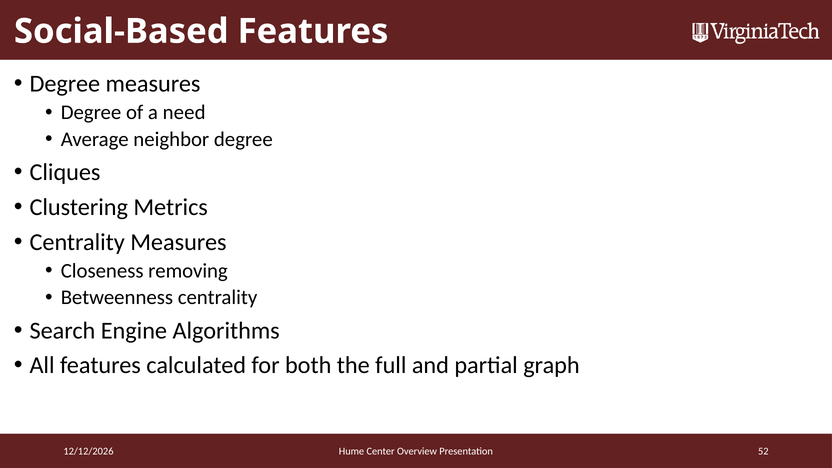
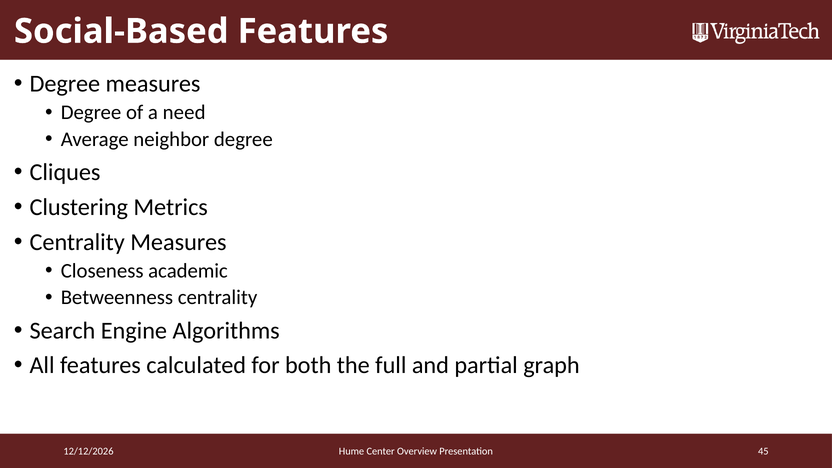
removing: removing -> academic
52: 52 -> 45
